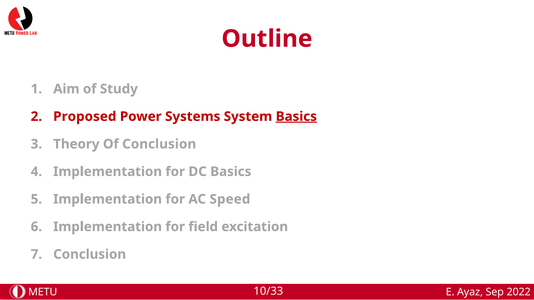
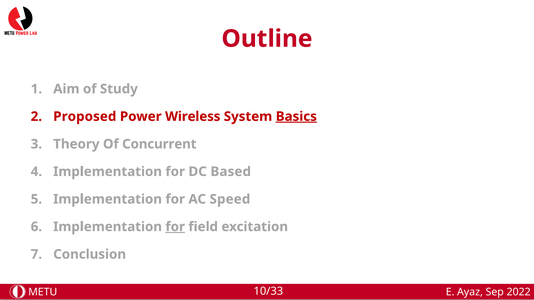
Systems: Systems -> Wireless
Of Conclusion: Conclusion -> Concurrent
DC Basics: Basics -> Based
for at (175, 227) underline: none -> present
